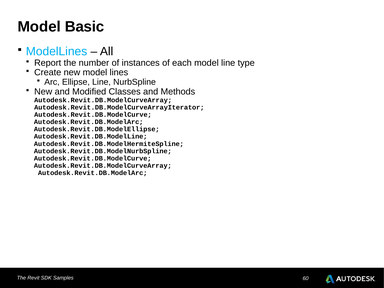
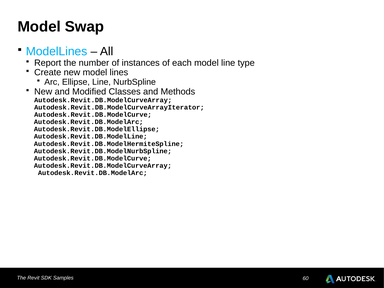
Basic: Basic -> Swap
